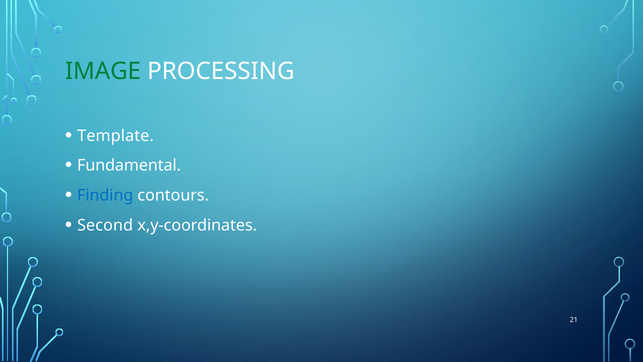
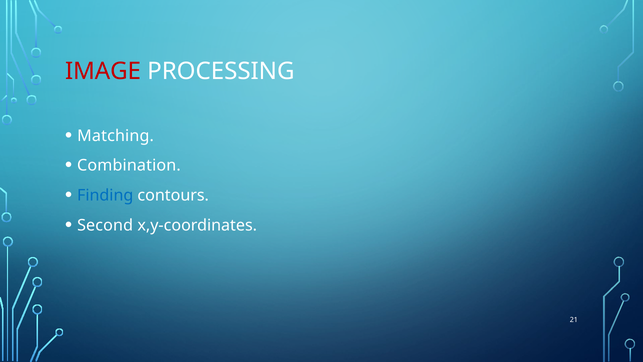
IMAGE colour: green -> red
Template: Template -> Matching
Fundamental: Fundamental -> Combination
